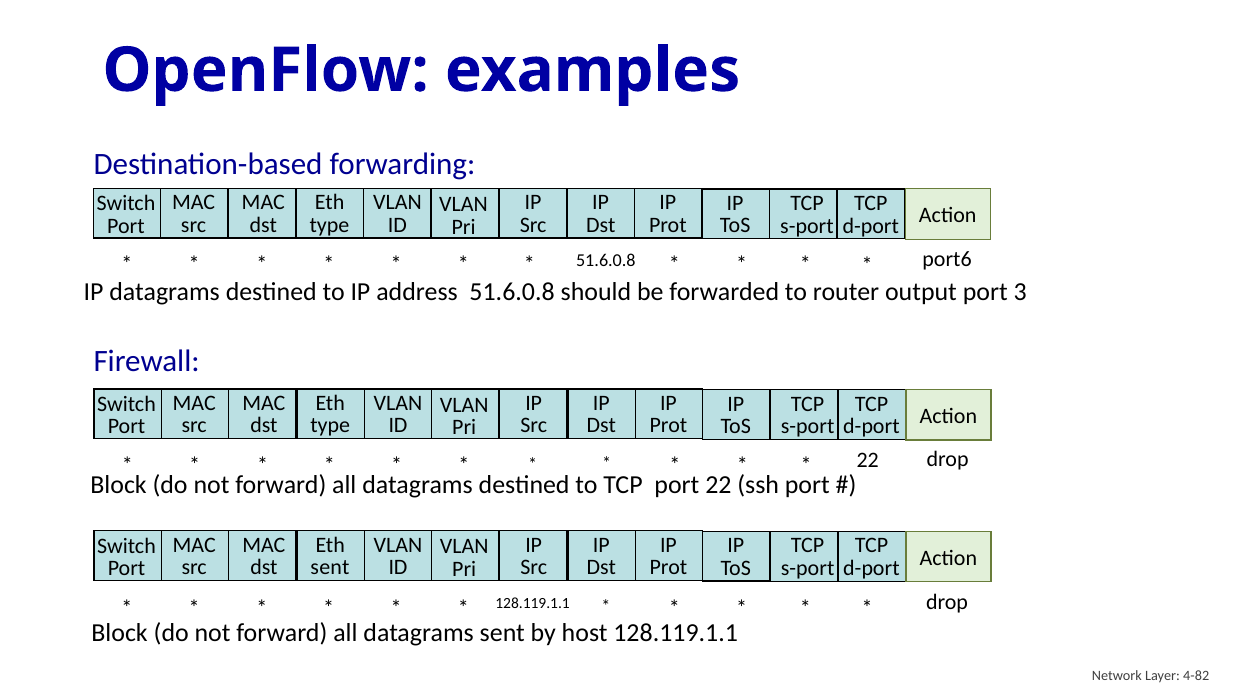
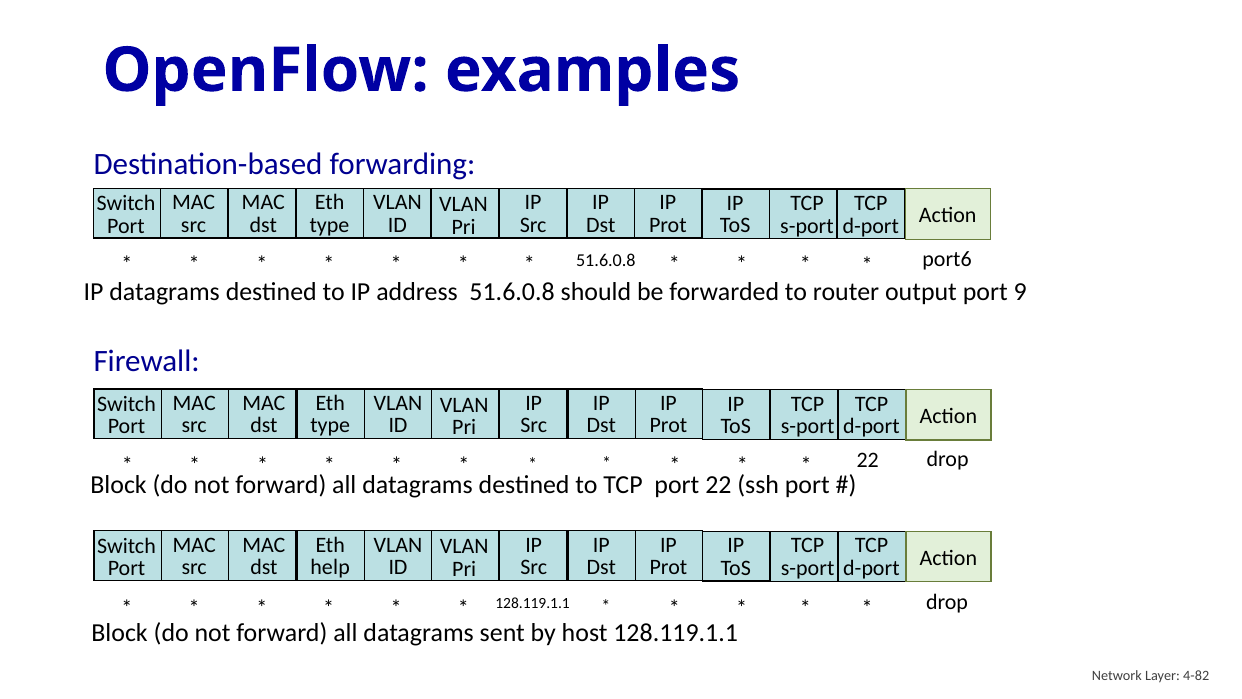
3: 3 -> 9
sent at (330, 567): sent -> help
